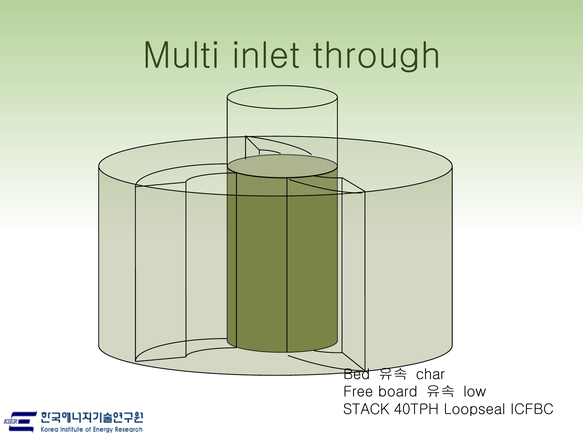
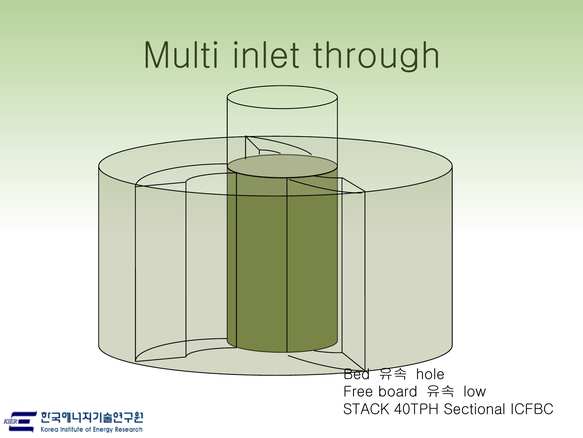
char: char -> hole
Loopseal: Loopseal -> Sectional
